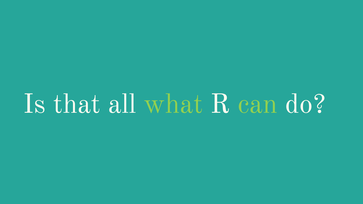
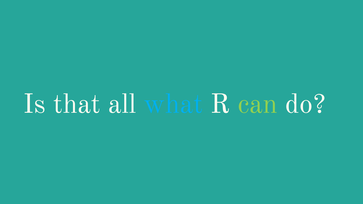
what colour: light green -> light blue
